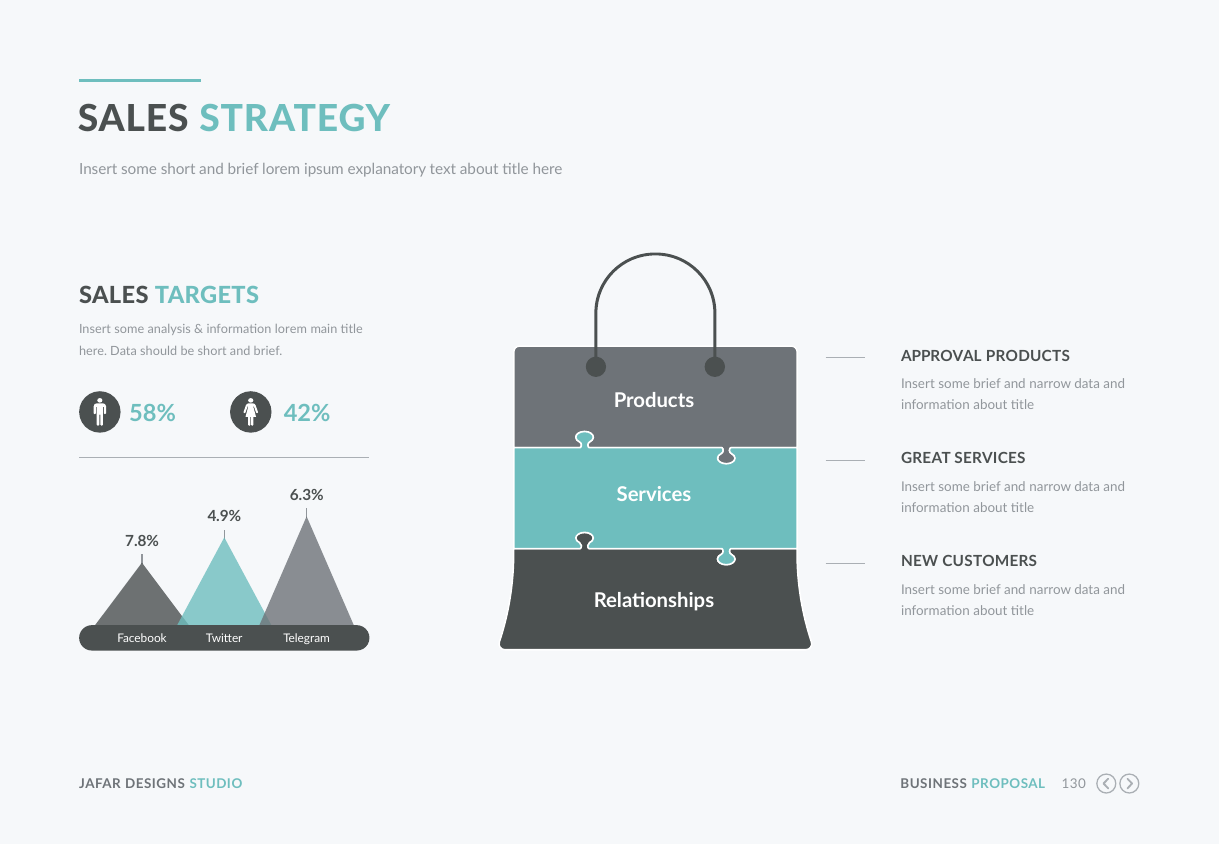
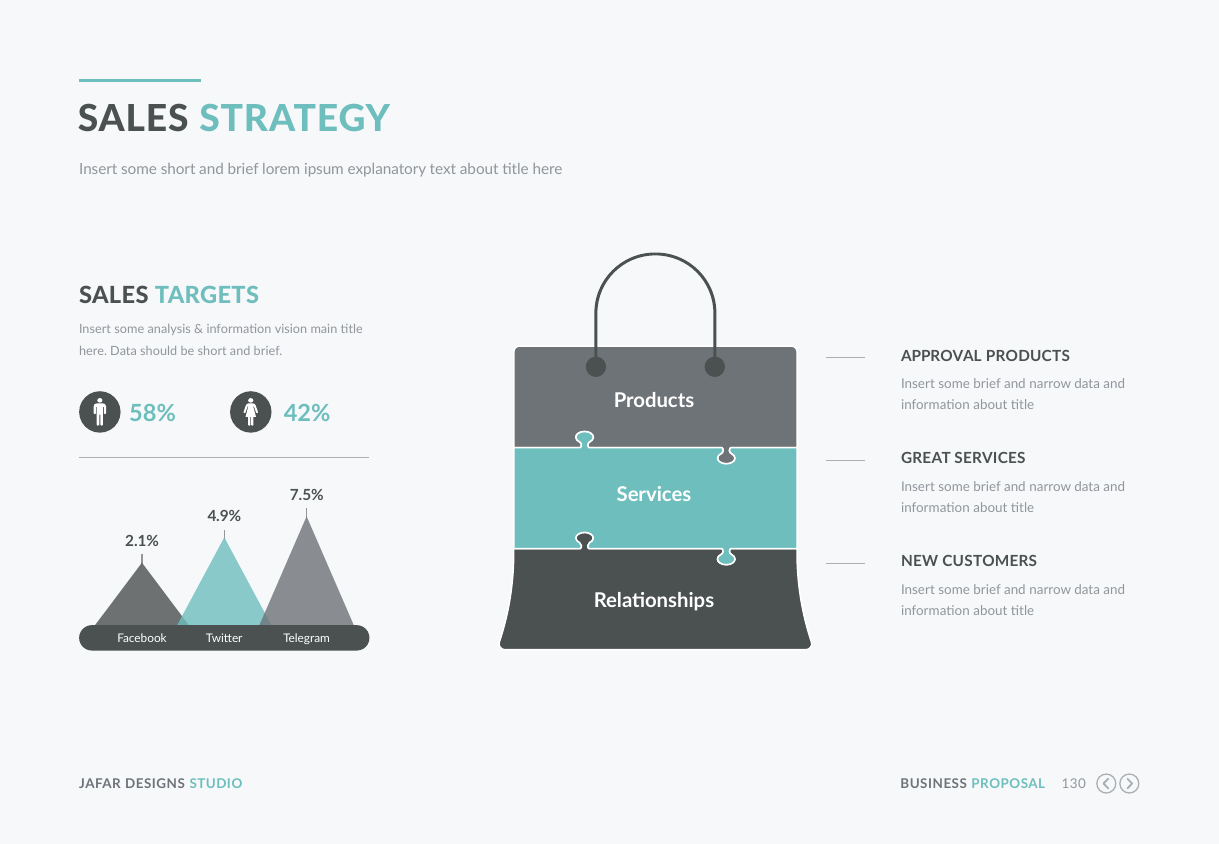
information lorem: lorem -> vision
6.3%: 6.3% -> 7.5%
7.8%: 7.8% -> 2.1%
